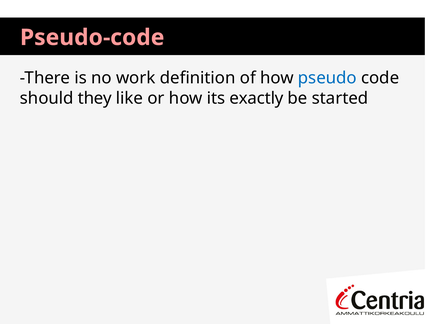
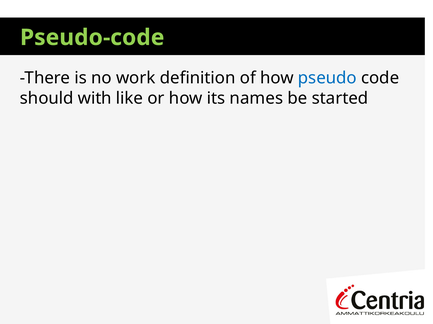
Pseudo-code colour: pink -> light green
they: they -> with
exactly: exactly -> names
